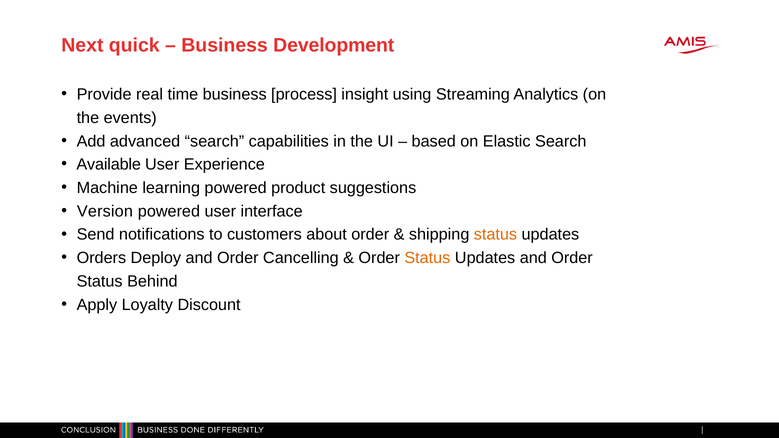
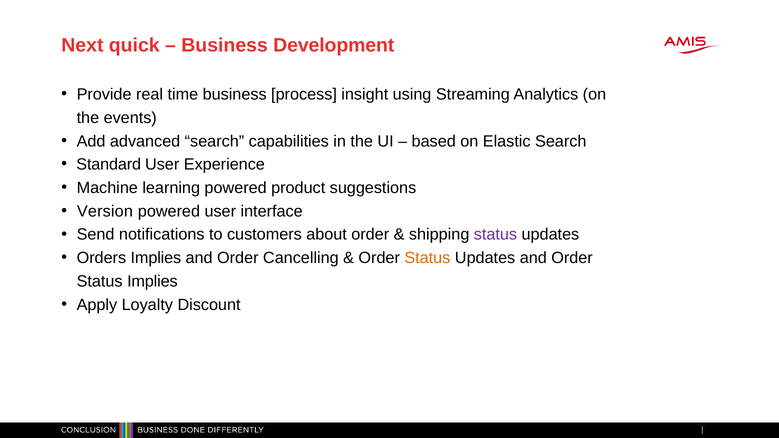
Available: Available -> Standard
status at (495, 235) colour: orange -> purple
Orders Deploy: Deploy -> Implies
Status Behind: Behind -> Implies
